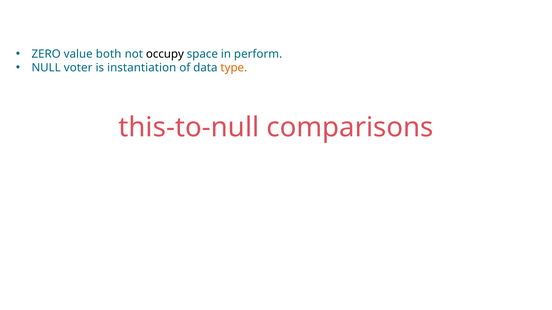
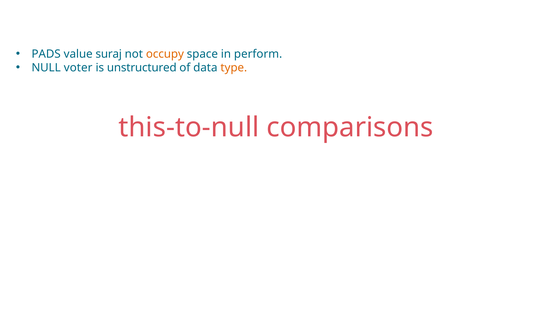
ZERO: ZERO -> PADS
both: both -> suraj
occupy colour: black -> orange
instantiation: instantiation -> unstructured
